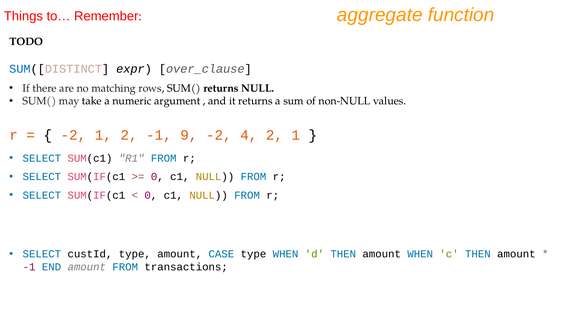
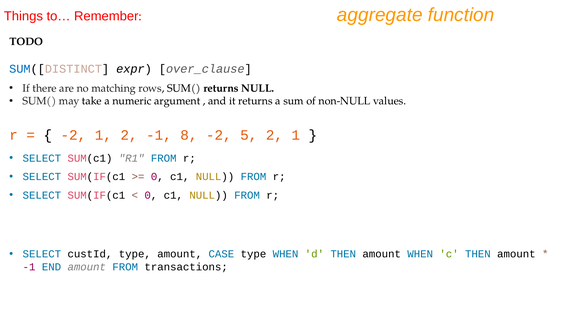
9: 9 -> 8
4: 4 -> 5
